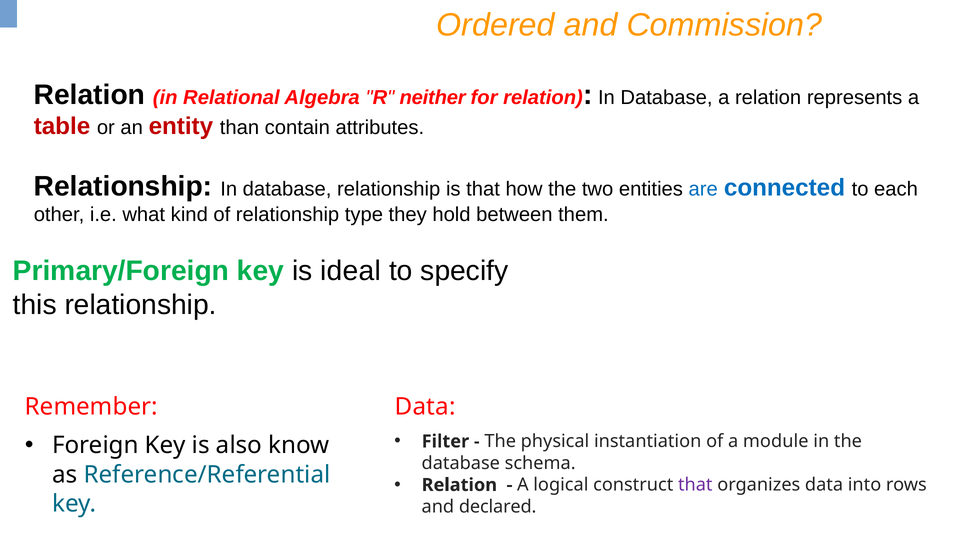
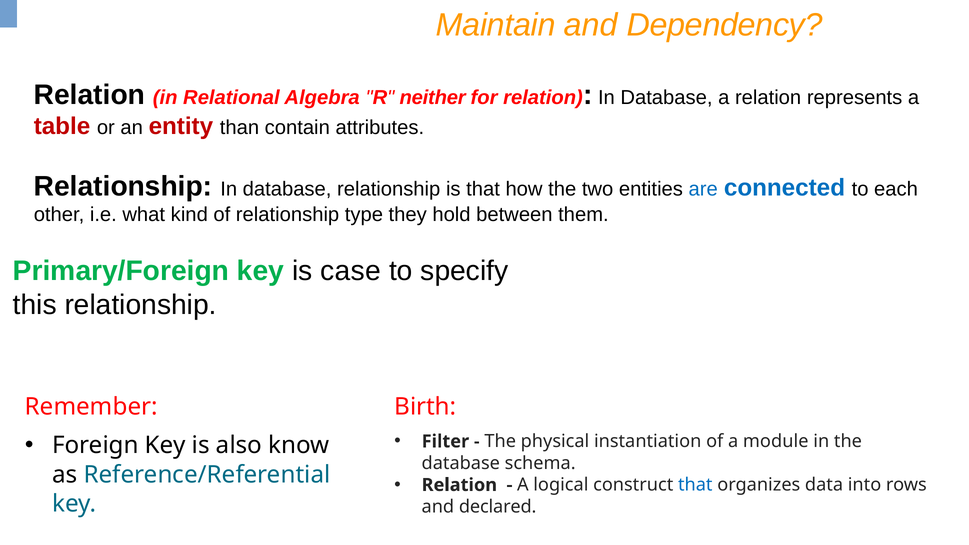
Ordered: Ordered -> Maintain
Commission: Commission -> Dependency
ideal: ideal -> case
Data at (425, 407): Data -> Birth
that at (695, 485) colour: purple -> blue
